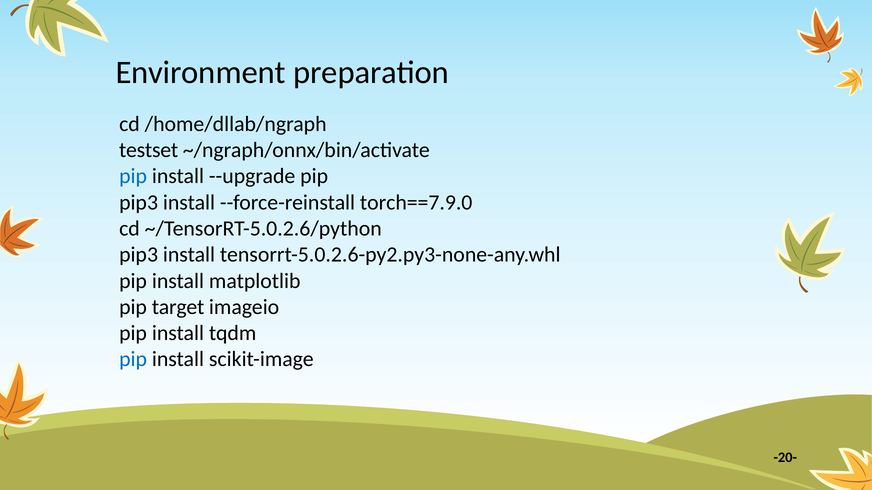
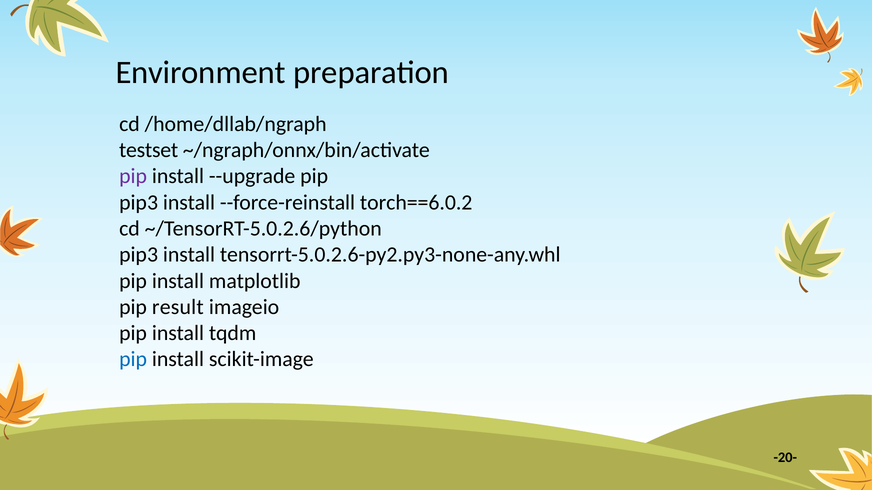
pip at (133, 176) colour: blue -> purple
torch==7.9.0: torch==7.9.0 -> torch==6.0.2
target: target -> result
